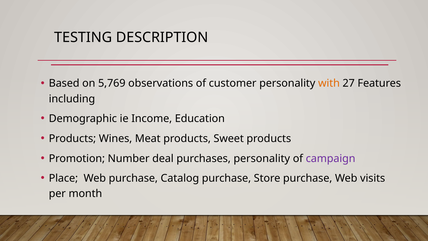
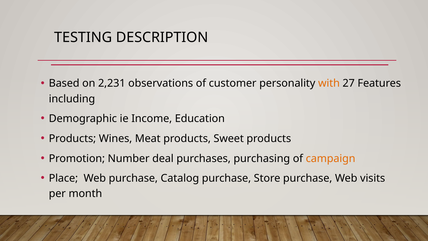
5,769: 5,769 -> 2,231
purchases personality: personality -> purchasing
campaign colour: purple -> orange
